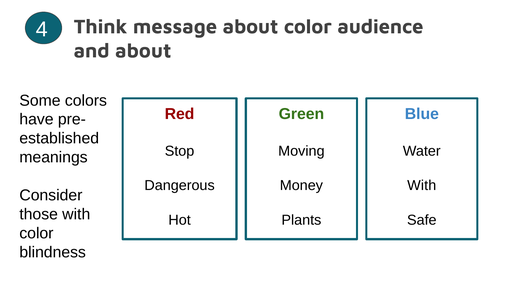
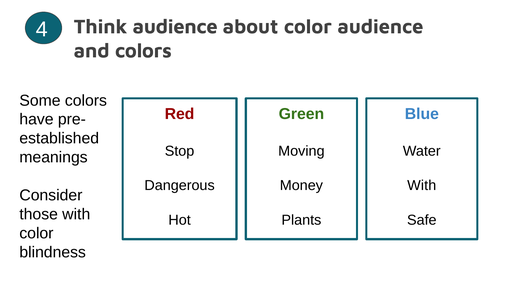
Think message: message -> audience
and about: about -> colors
